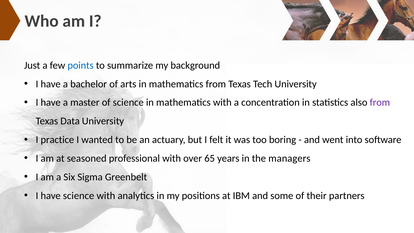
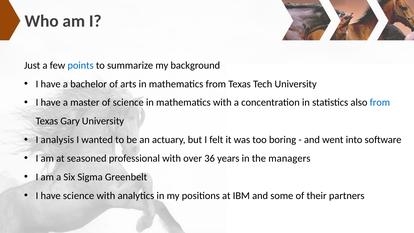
from at (380, 103) colour: purple -> blue
Data: Data -> Gary
practice: practice -> analysis
65: 65 -> 36
